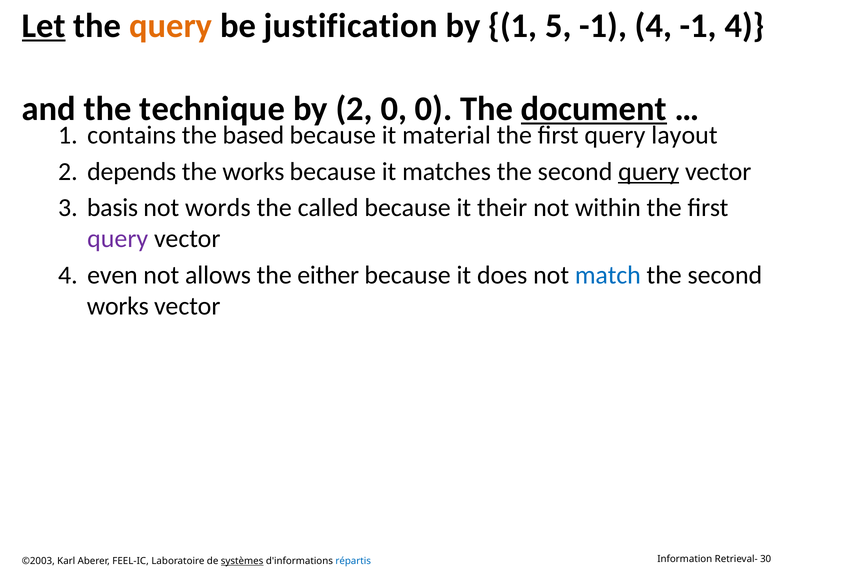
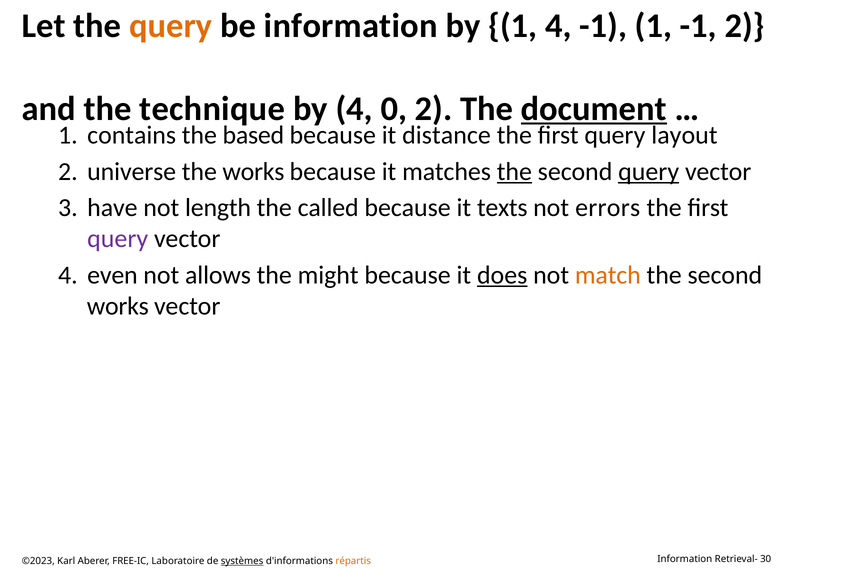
Let underline: present -> none
be justification: justification -> information
1 5: 5 -> 4
4 at (654, 26): 4 -> 1
4 at (745, 26): 4 -> 2
by 2: 2 -> 4
0 0: 0 -> 2
material: material -> distance
depends: depends -> universe
the at (514, 172) underline: none -> present
basis: basis -> have
words: words -> length
their: their -> texts
within: within -> errors
either: either -> might
does underline: none -> present
match colour: blue -> orange
©2003: ©2003 -> ©2023
FEEL-IC: FEEL-IC -> FREE-IC
répartis colour: blue -> orange
